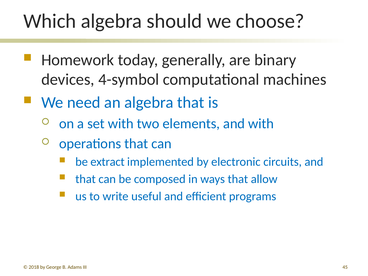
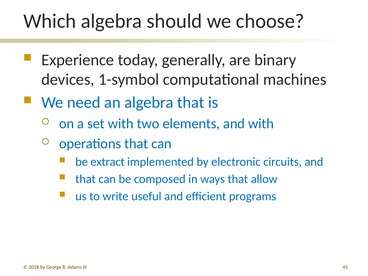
Homework: Homework -> Experience
4-symbol: 4-symbol -> 1-symbol
